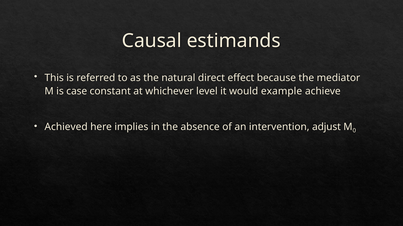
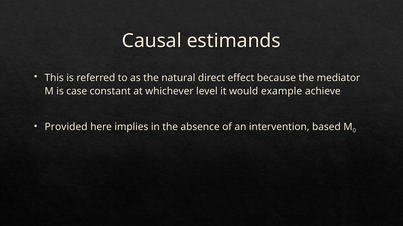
Achieved: Achieved -> Provided
adjust: adjust -> based
